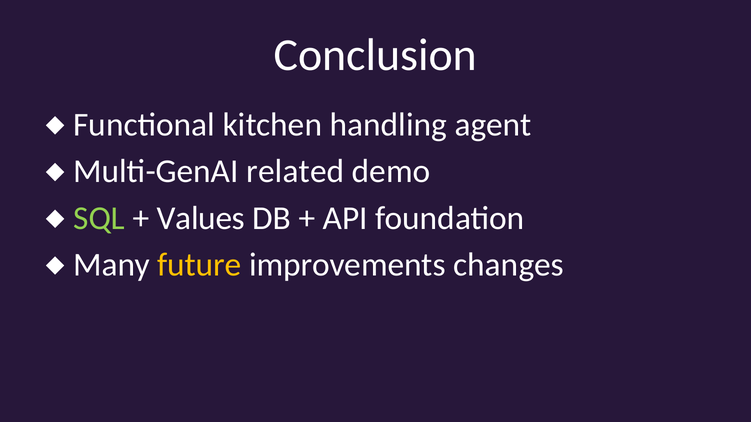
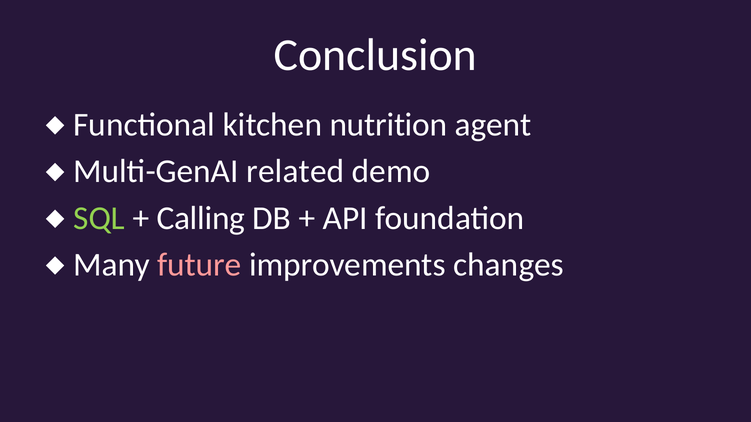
handling: handling -> nutrition
Values: Values -> Calling
future colour: yellow -> pink
